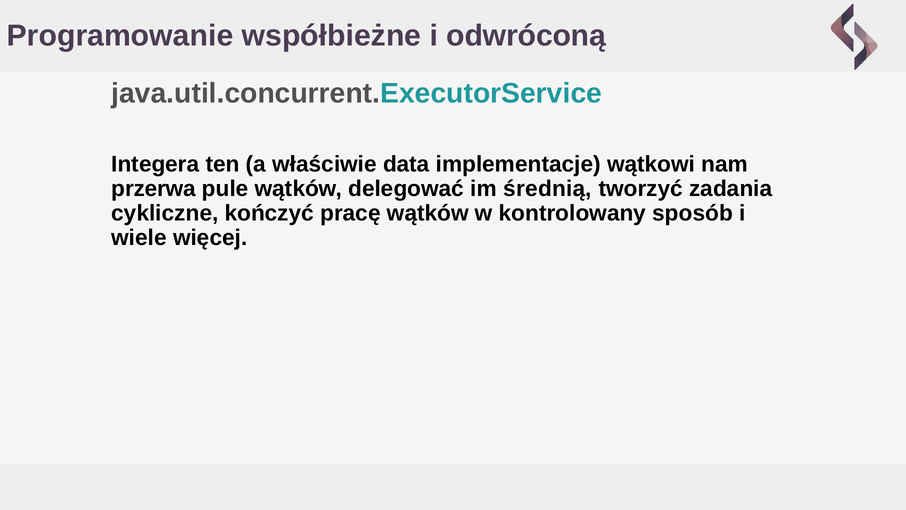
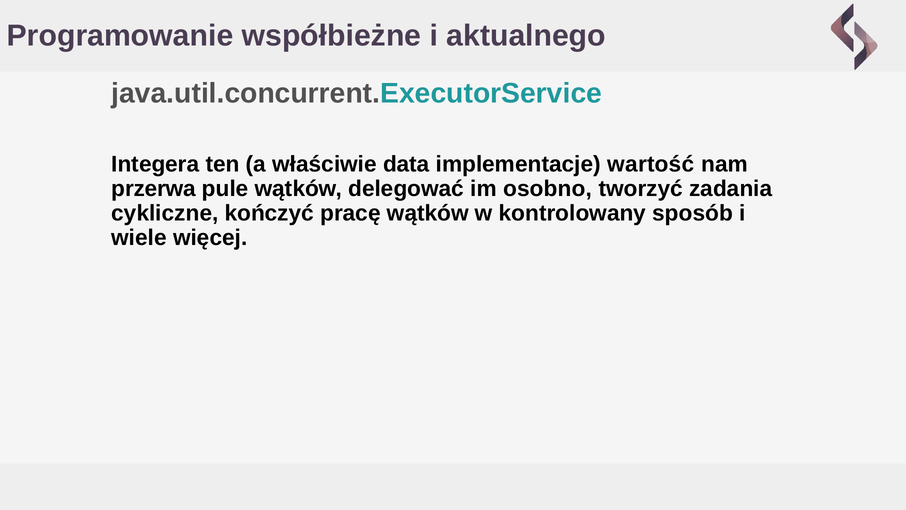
odwróconą: odwróconą -> aktualnego
wątkowi: wątkowi -> wartość
średnią: średnią -> osobno
